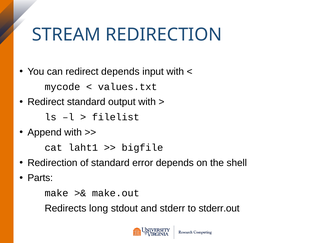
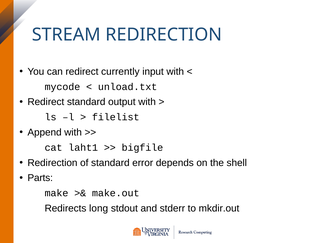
redirect depends: depends -> currently
values.txt: values.txt -> unload.txt
stderr.out: stderr.out -> mkdir.out
